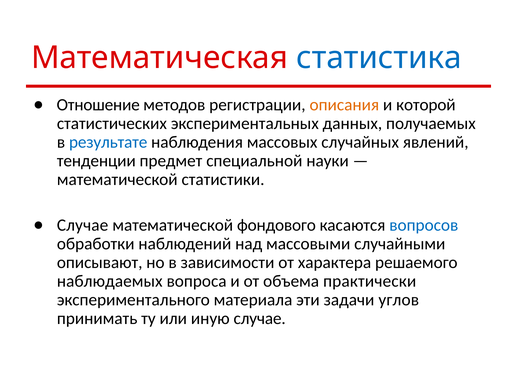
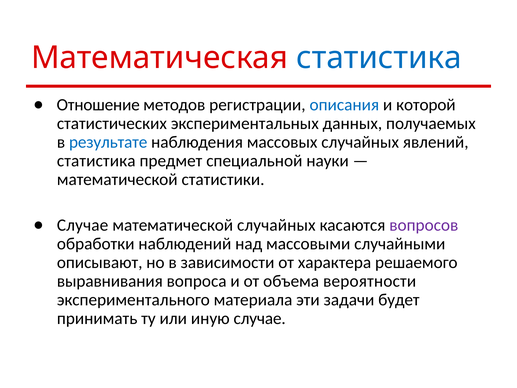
описания colour: orange -> blue
тенденции at (96, 161): тенденции -> статистика
математической фондового: фондового -> случайных
вопросов colour: blue -> purple
наблюдаемых: наблюдаемых -> выравнивания
практически: практически -> вероятности
углов: углов -> будет
